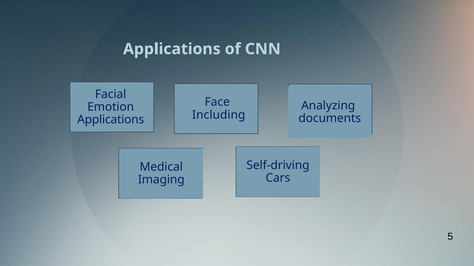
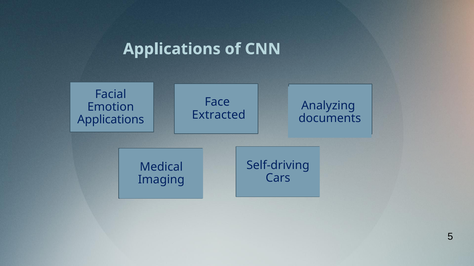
Including: Including -> Extracted
